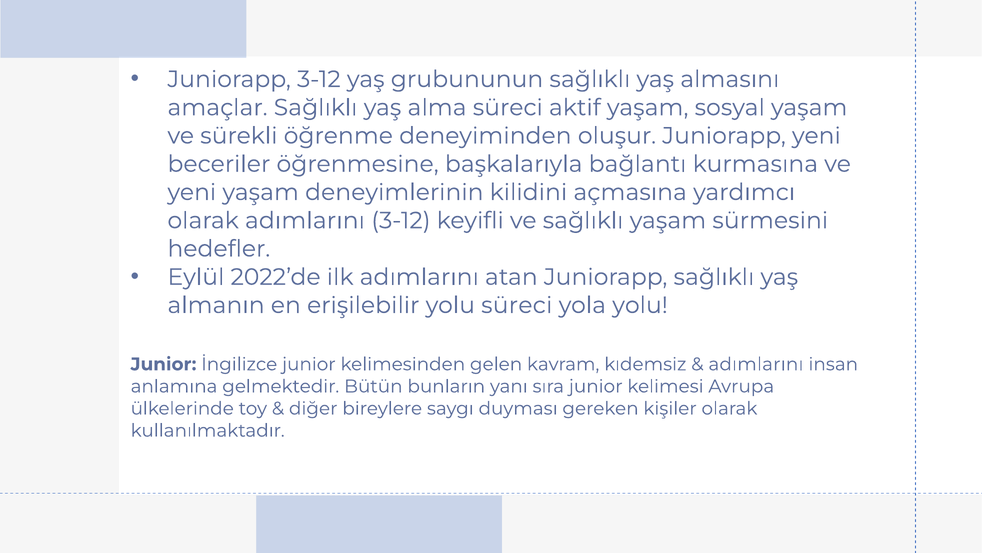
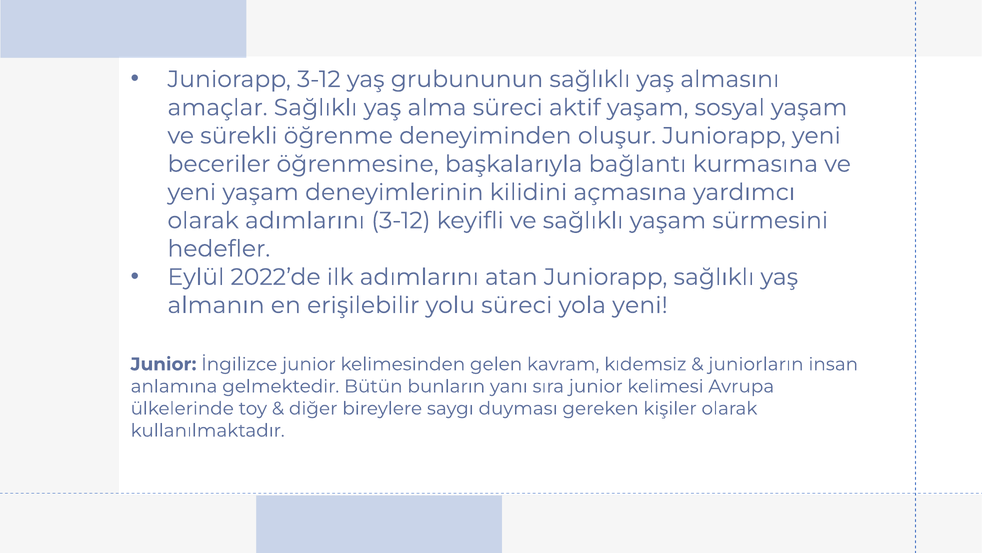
yola yolu: yolu -> yeni
adımlarını at (756, 364): adımlarını -> juniorların
